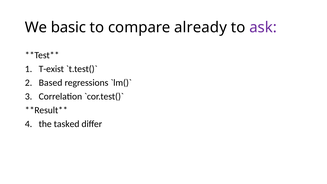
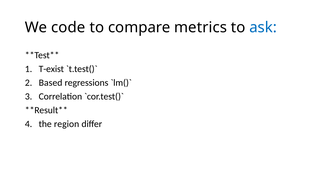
basic: basic -> code
already: already -> metrics
ask colour: purple -> blue
tasked: tasked -> region
